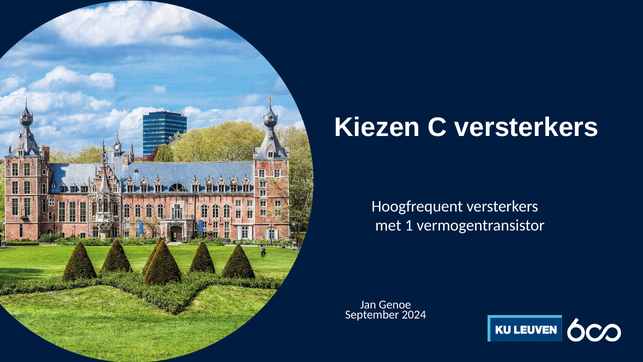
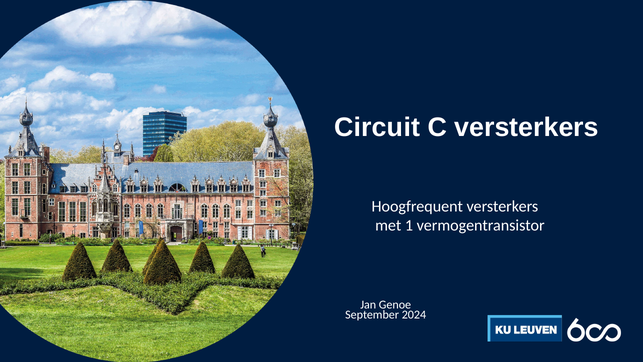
Kiezen: Kiezen -> Circuit
